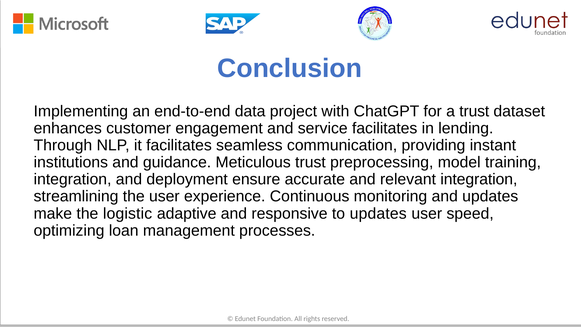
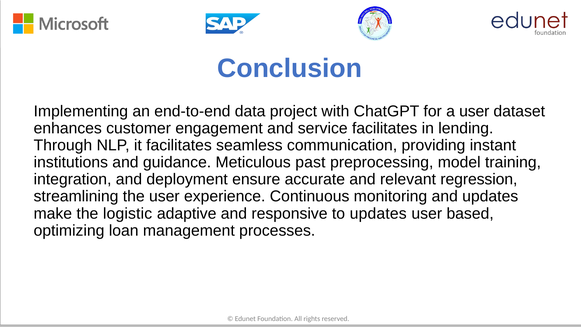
a trust: trust -> user
Meticulous trust: trust -> past
relevant integration: integration -> regression
speed: speed -> based
